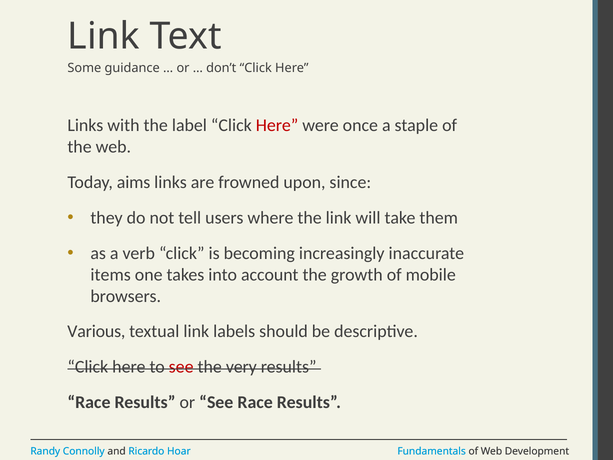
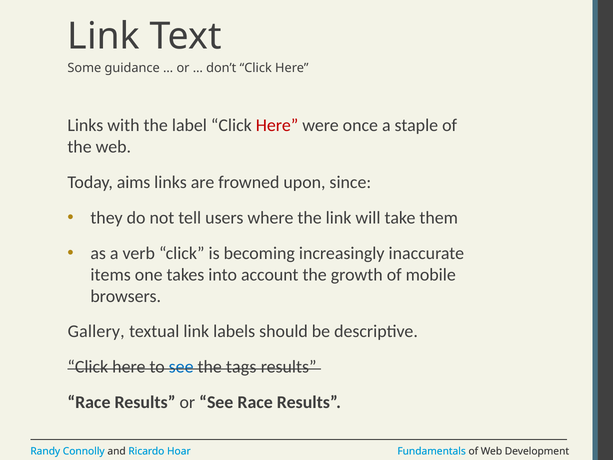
Various: Various -> Gallery
see at (181, 367) colour: red -> blue
very: very -> tags
